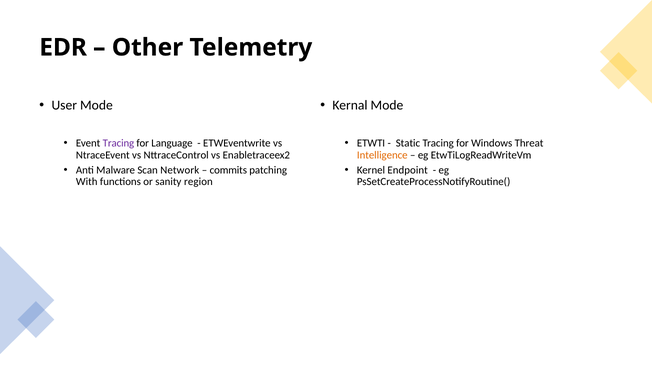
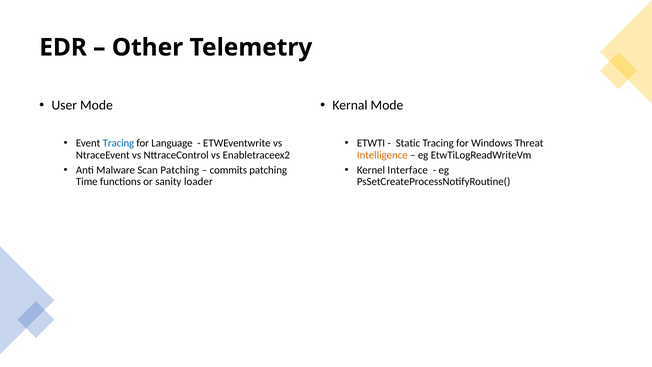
Tracing at (118, 143) colour: purple -> blue
Scan Network: Network -> Patching
Endpoint: Endpoint -> Interface
With: With -> Time
region: region -> loader
